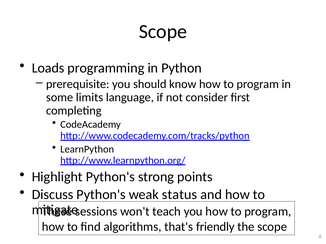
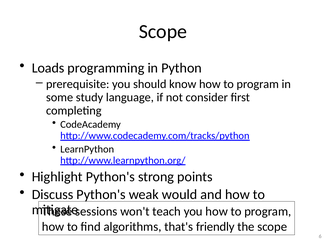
limits: limits -> study
status: status -> would
